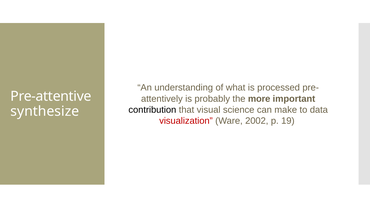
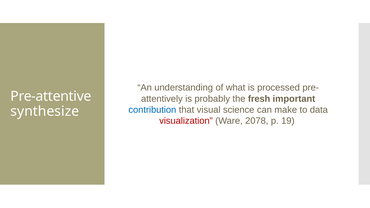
more: more -> fresh
contribution colour: black -> blue
2002: 2002 -> 2078
